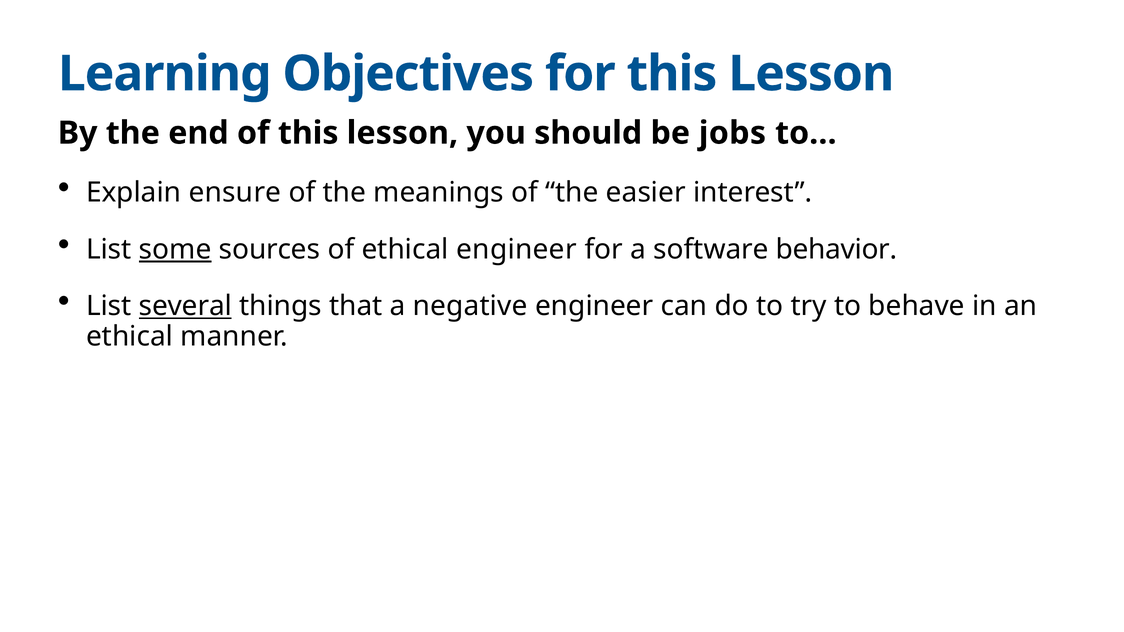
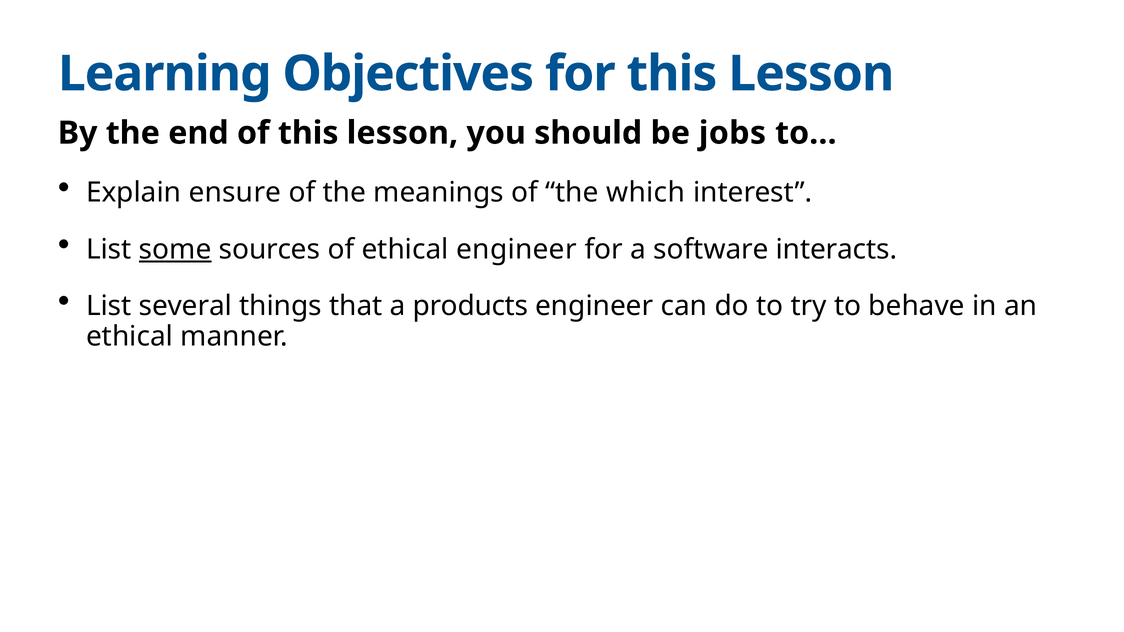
easier: easier -> which
behavior: behavior -> interacts
several underline: present -> none
negative: negative -> products
